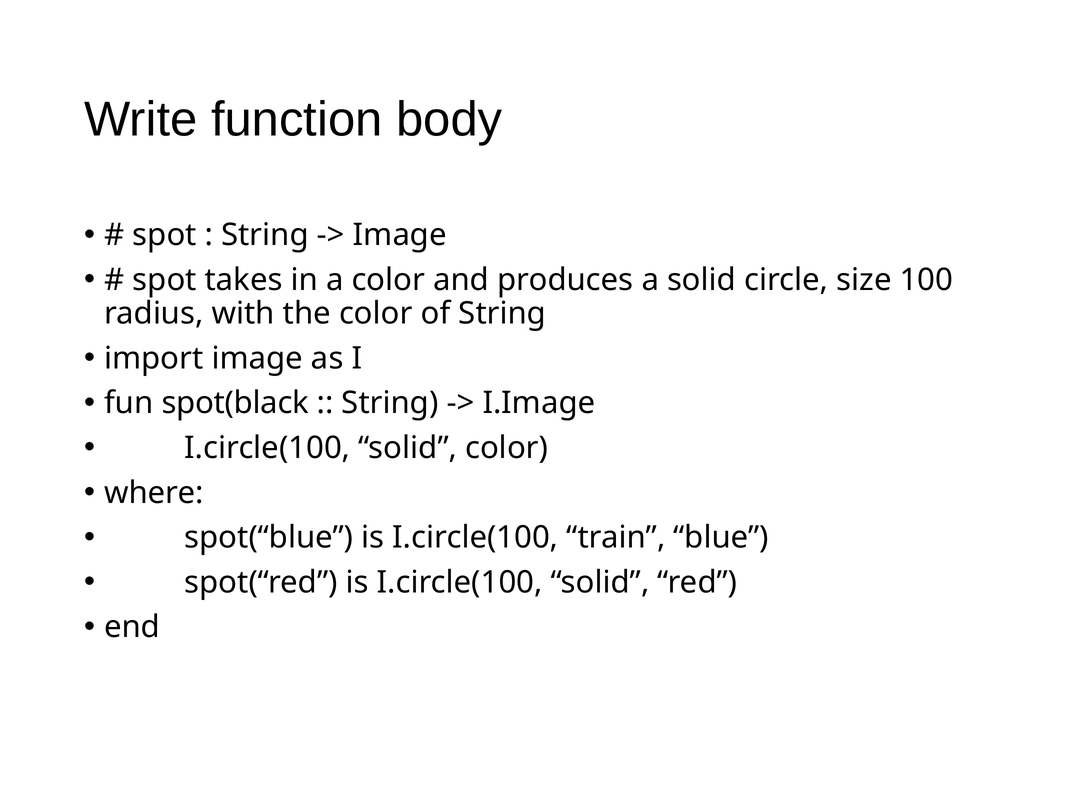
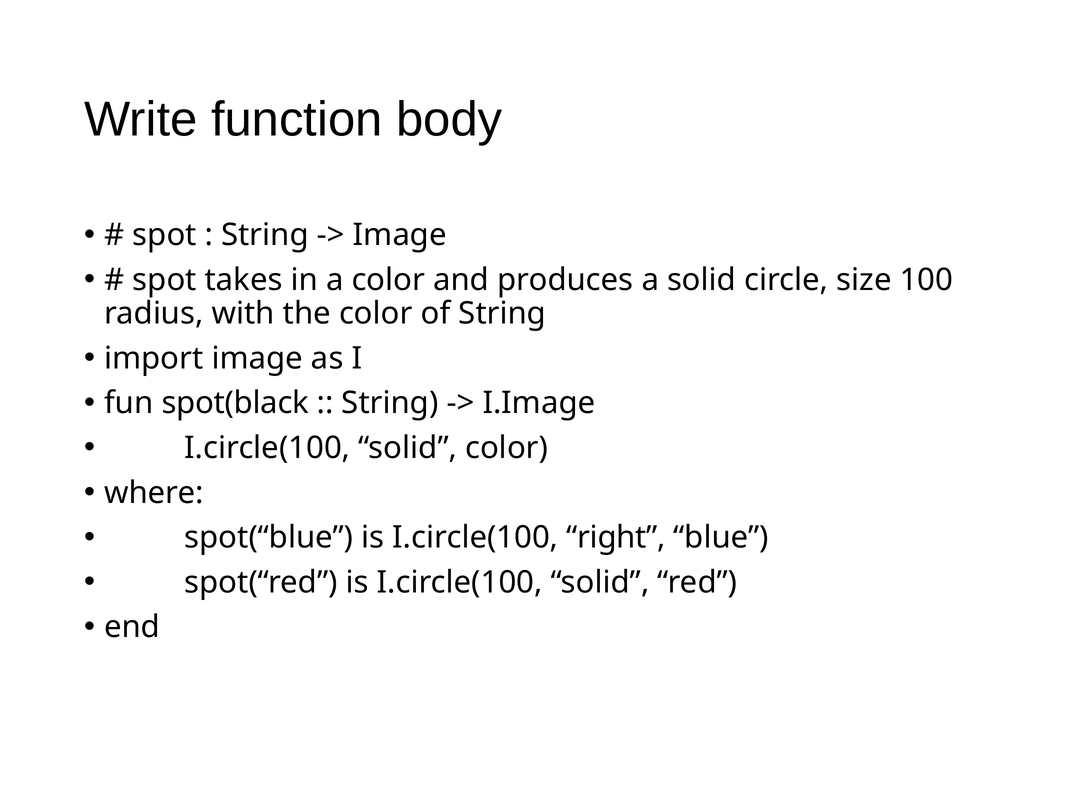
train: train -> right
